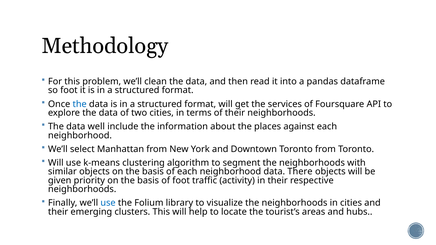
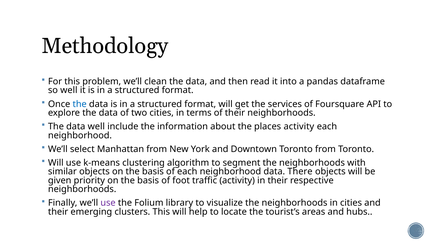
so foot: foot -> well
places against: against -> activity
use at (108, 203) colour: blue -> purple
